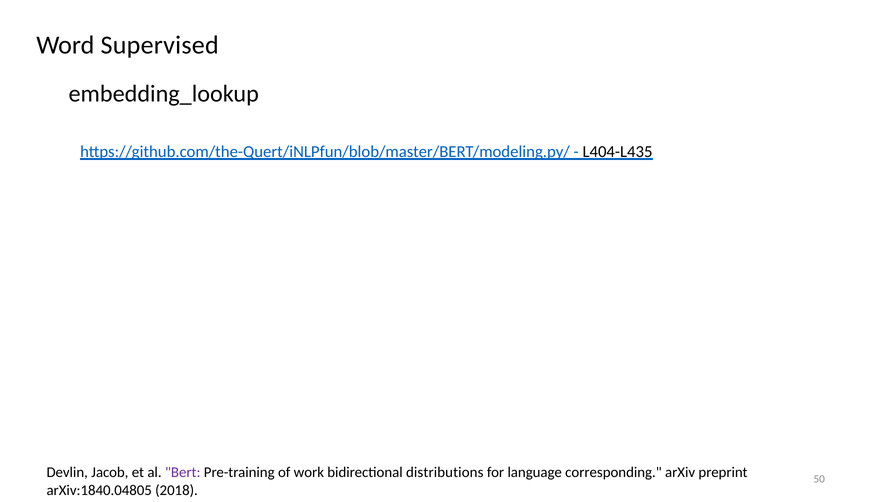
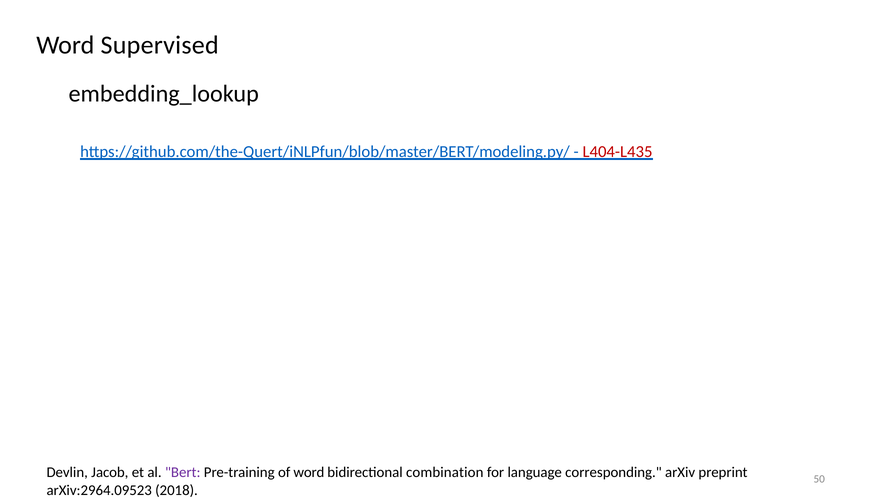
L404-L435 colour: black -> red
of work: work -> word
distributions: distributions -> combination
arXiv:1840.04805: arXiv:1840.04805 -> arXiv:2964.09523
